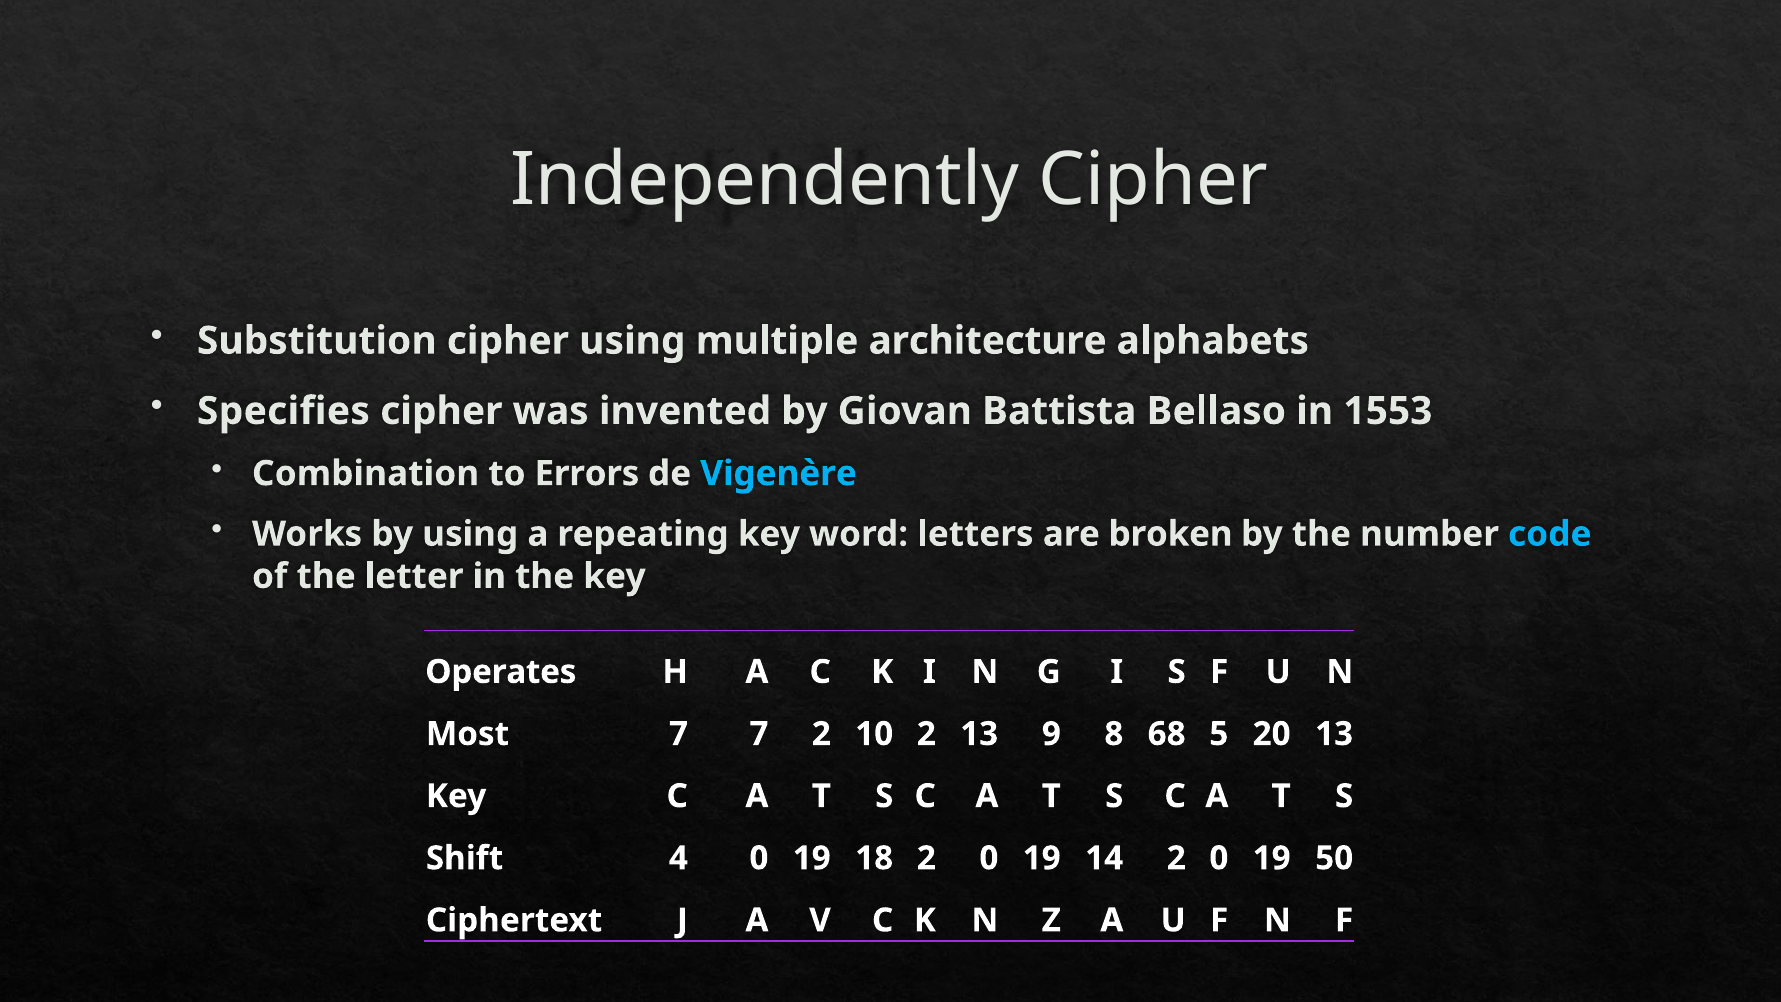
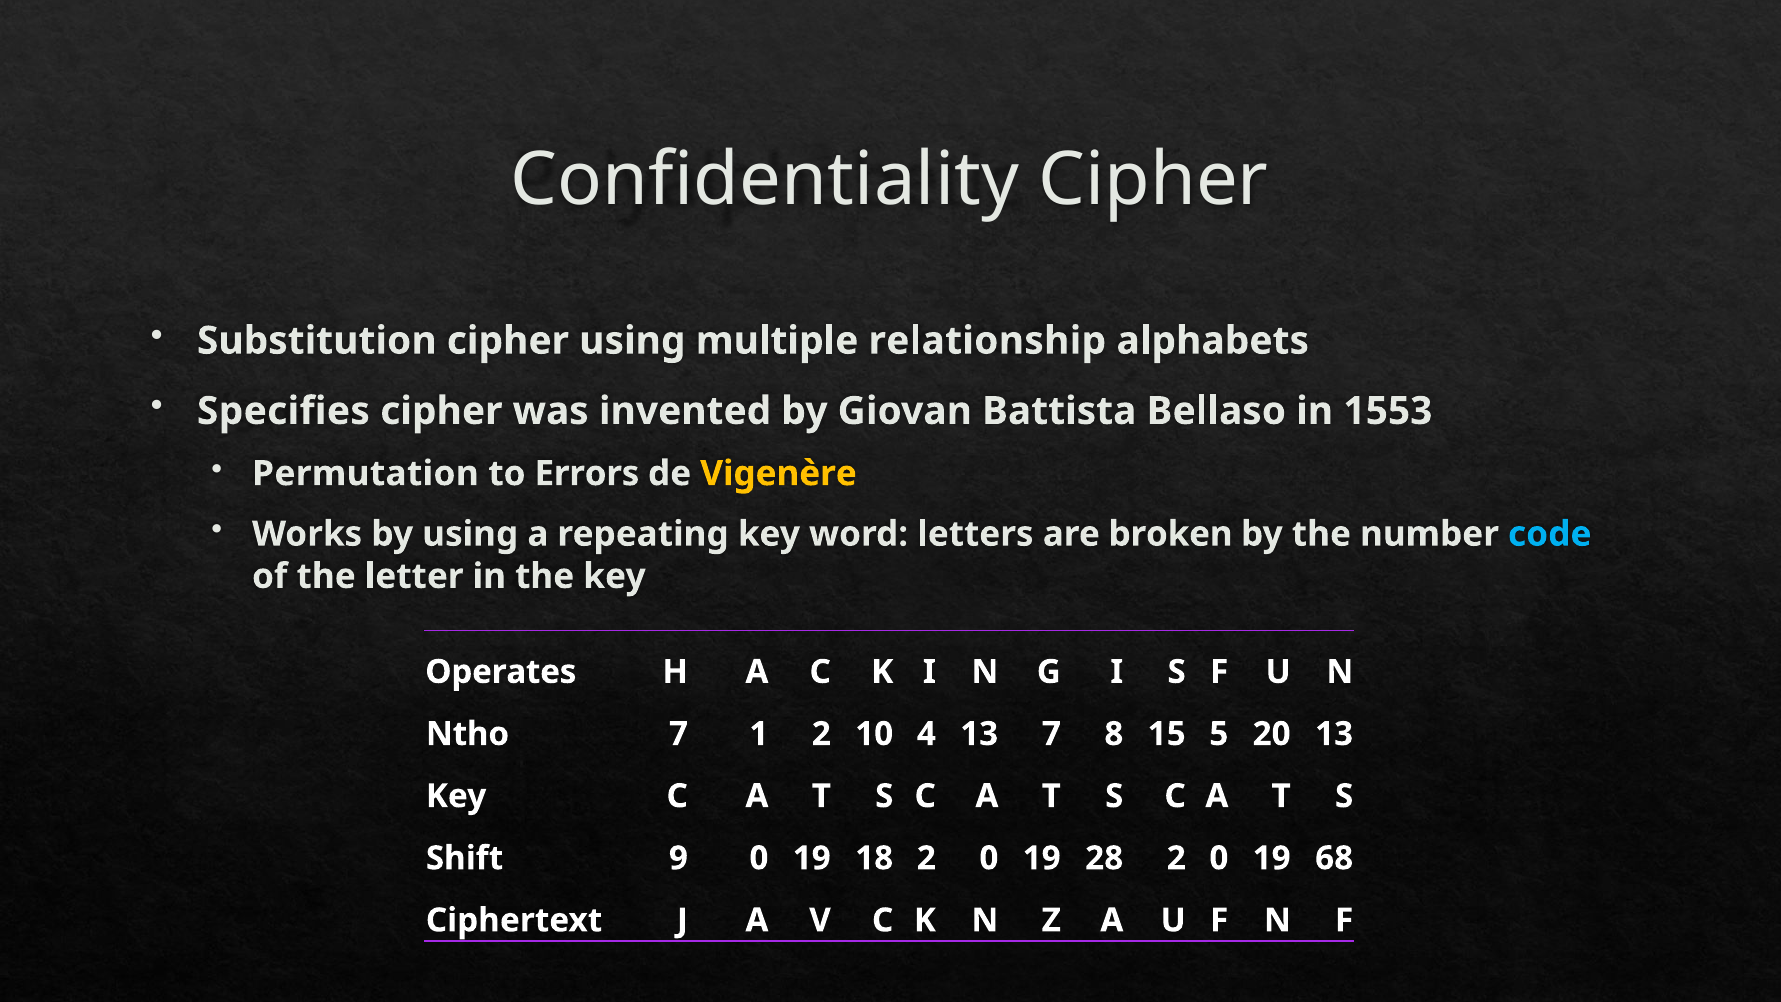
Independently: Independently -> Confidentiality
architecture: architecture -> relationship
Combination: Combination -> Permutation
Vigenère colour: light blue -> yellow
Most: Most -> Ntho
7 7: 7 -> 1
10 2: 2 -> 4
13 9: 9 -> 7
68: 68 -> 15
4: 4 -> 9
14: 14 -> 28
50: 50 -> 68
